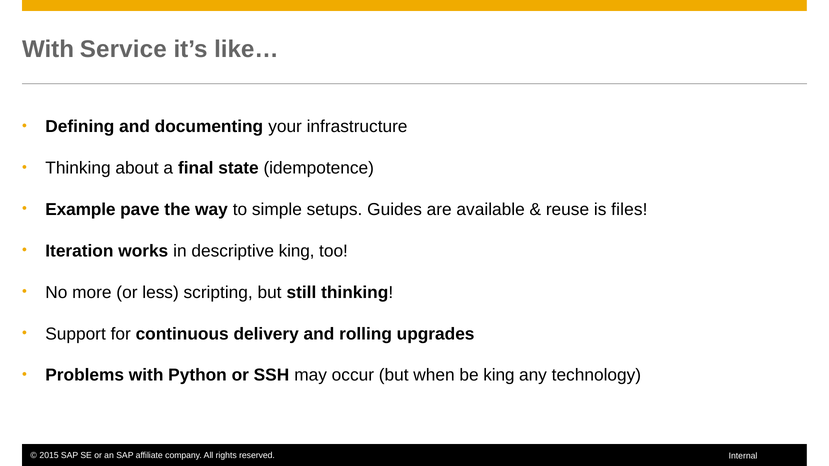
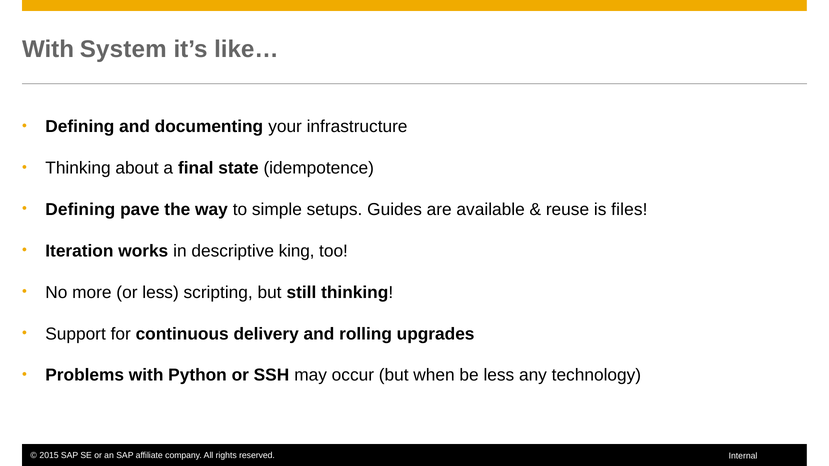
Service: Service -> System
Example at (80, 210): Example -> Defining
be king: king -> less
